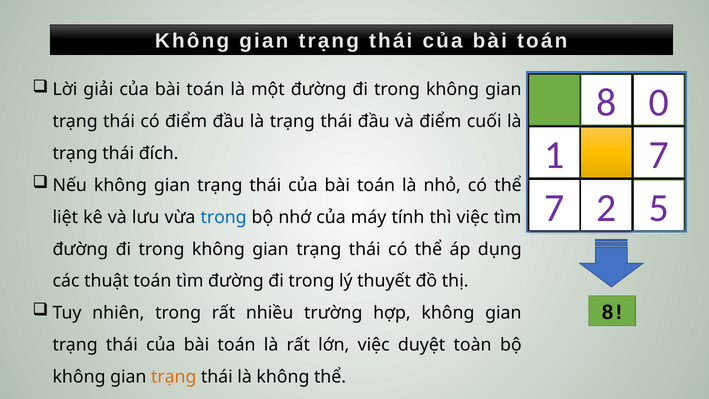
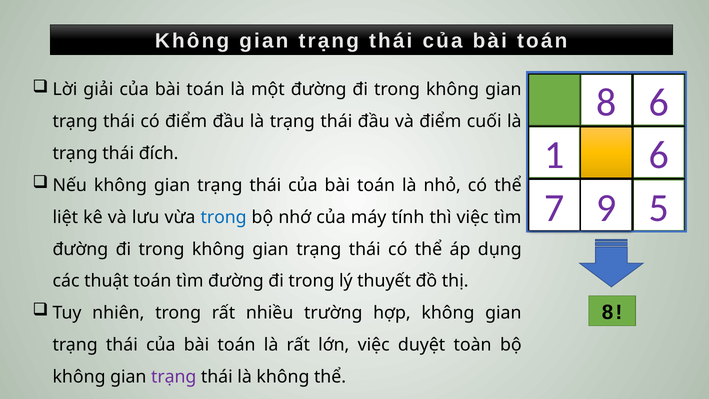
8 0: 0 -> 6
1 7: 7 -> 6
7 2: 2 -> 9
trạng at (174, 377) colour: orange -> purple
